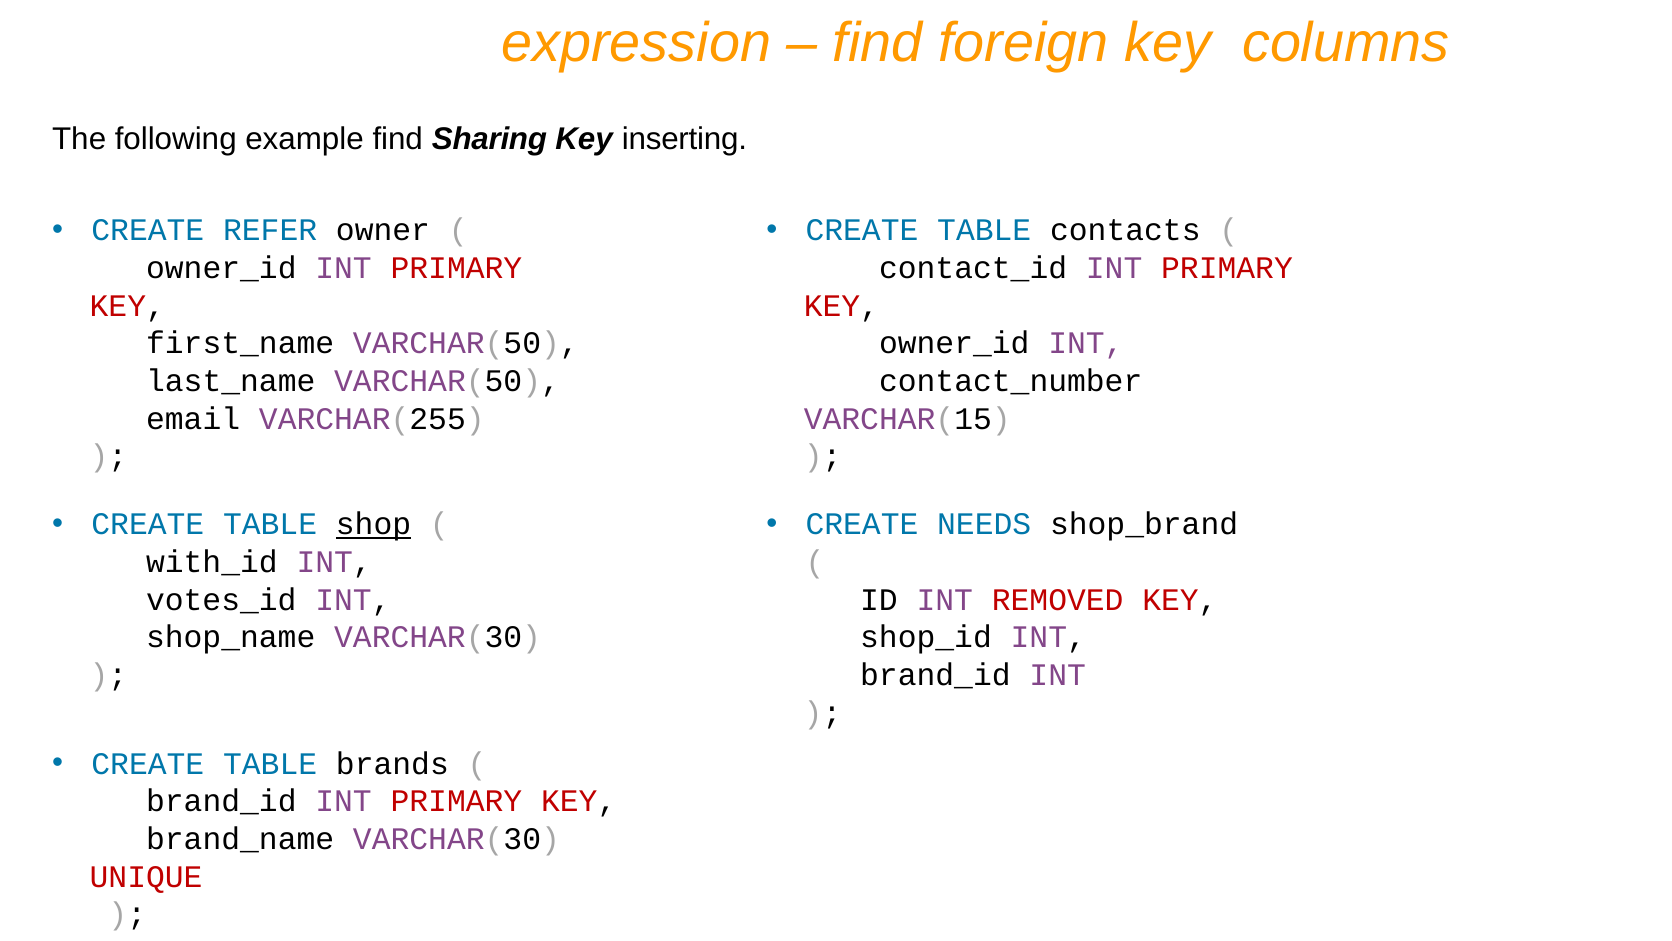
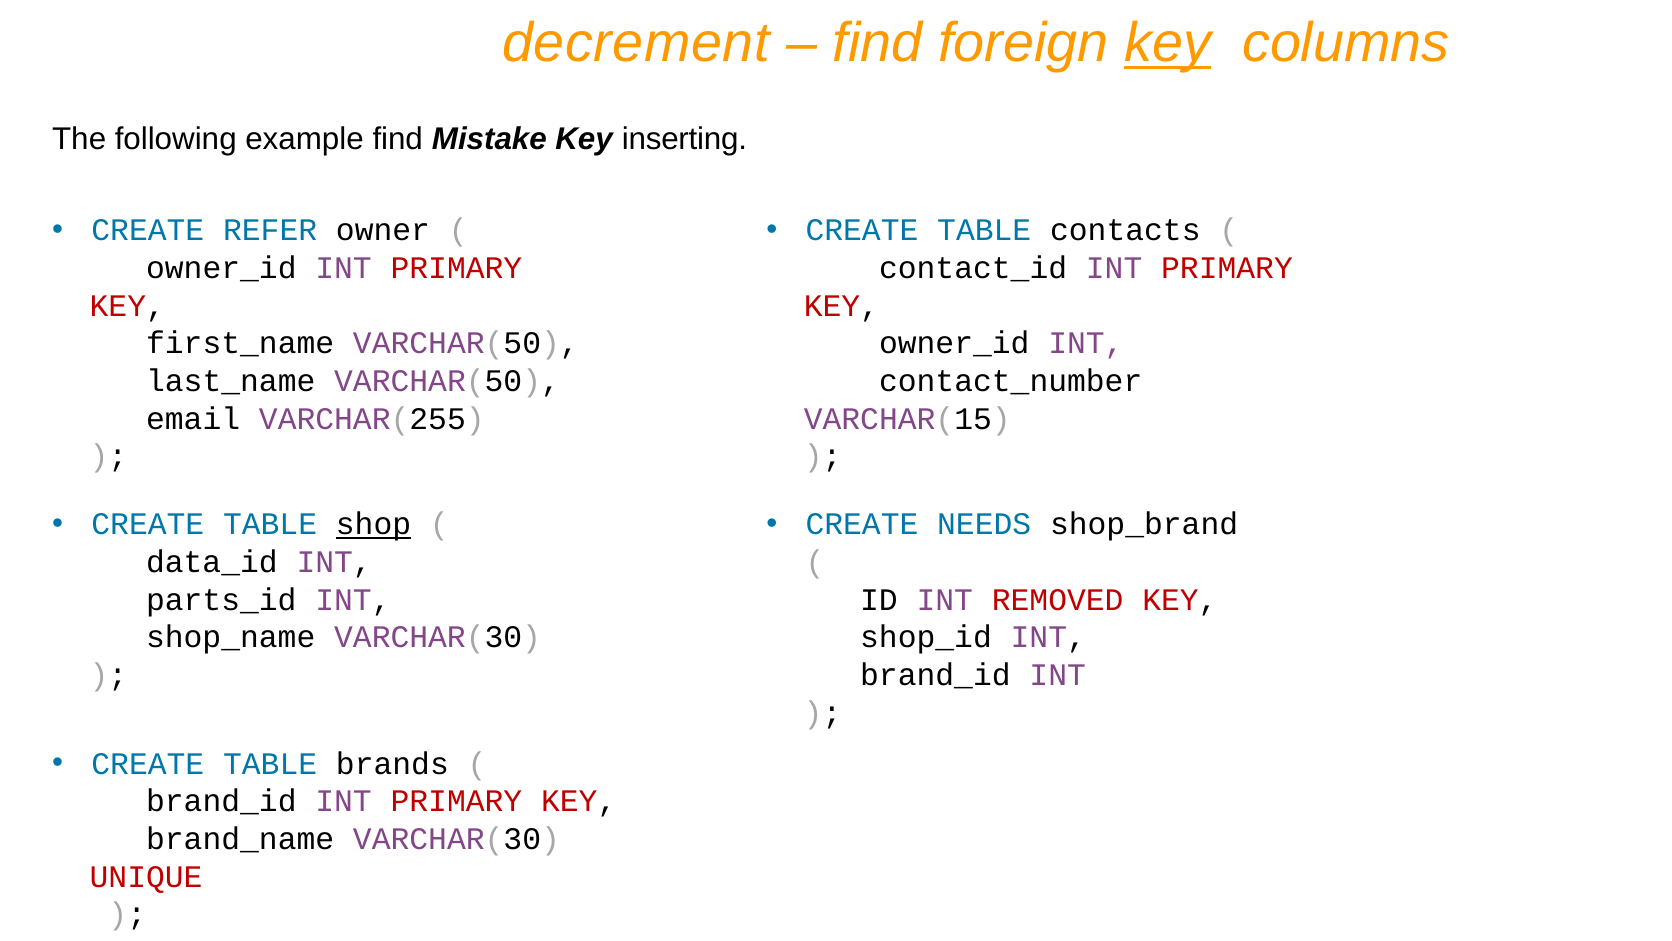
expression: expression -> decrement
key at (1168, 44) underline: none -> present
Sharing: Sharing -> Mistake
with_id: with_id -> data_id
votes_id: votes_id -> parts_id
